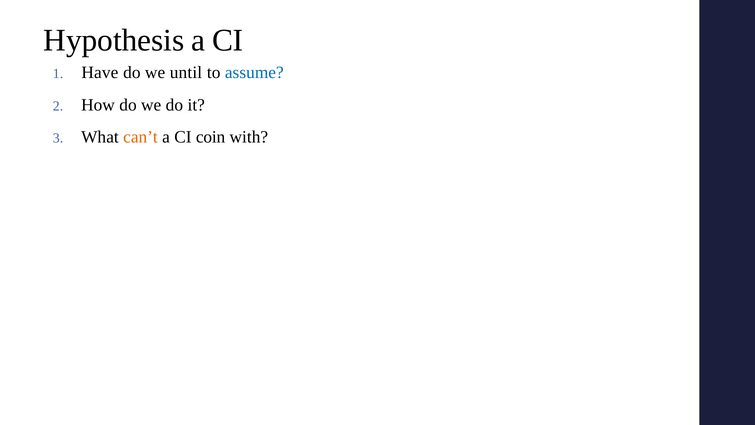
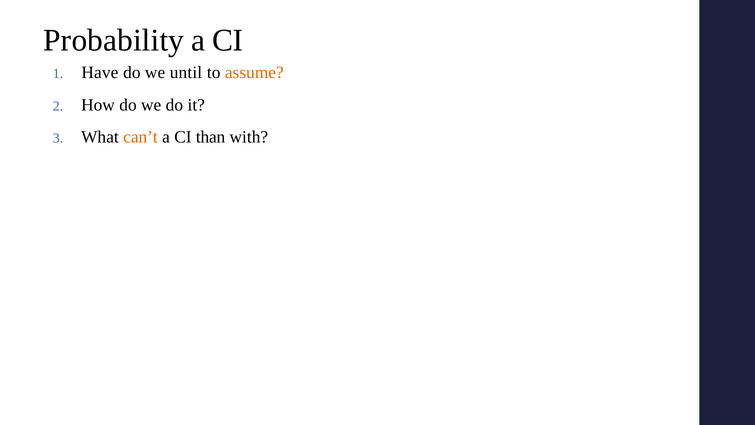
Hypothesis: Hypothesis -> Probability
assume colour: blue -> orange
coin: coin -> than
